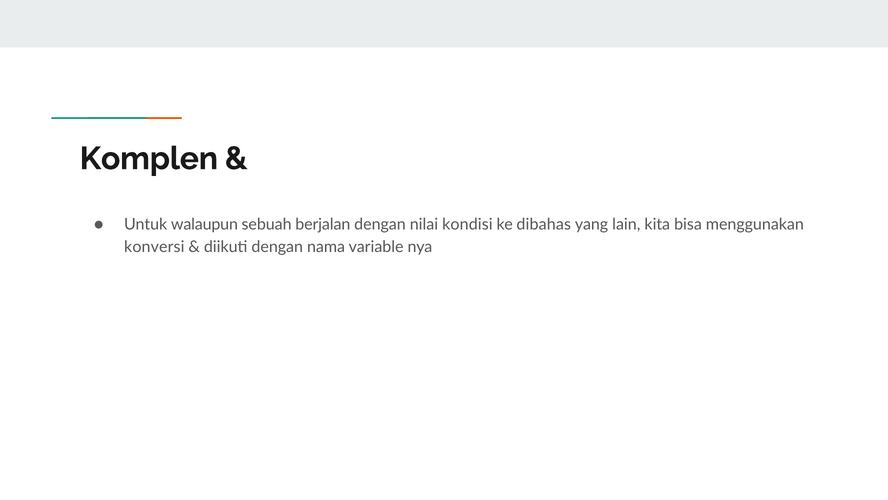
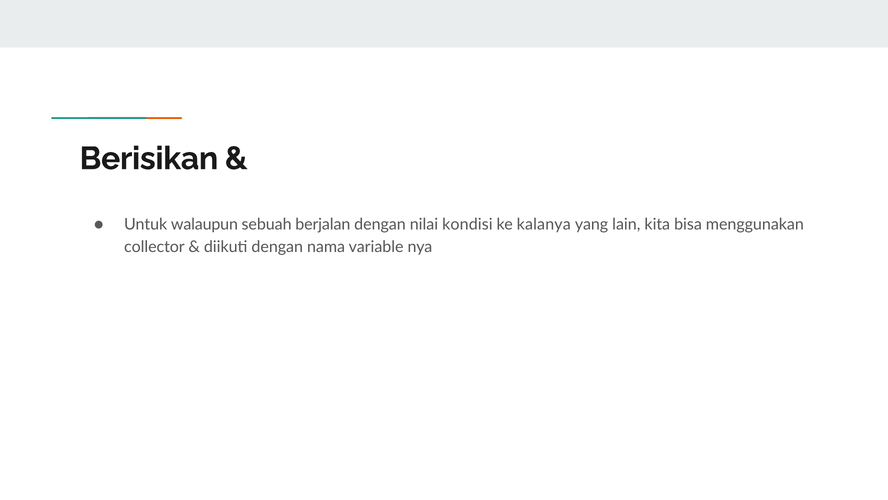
Komplen: Komplen -> Berisikan
dibahas: dibahas -> kalanya
konversi: konversi -> collector
